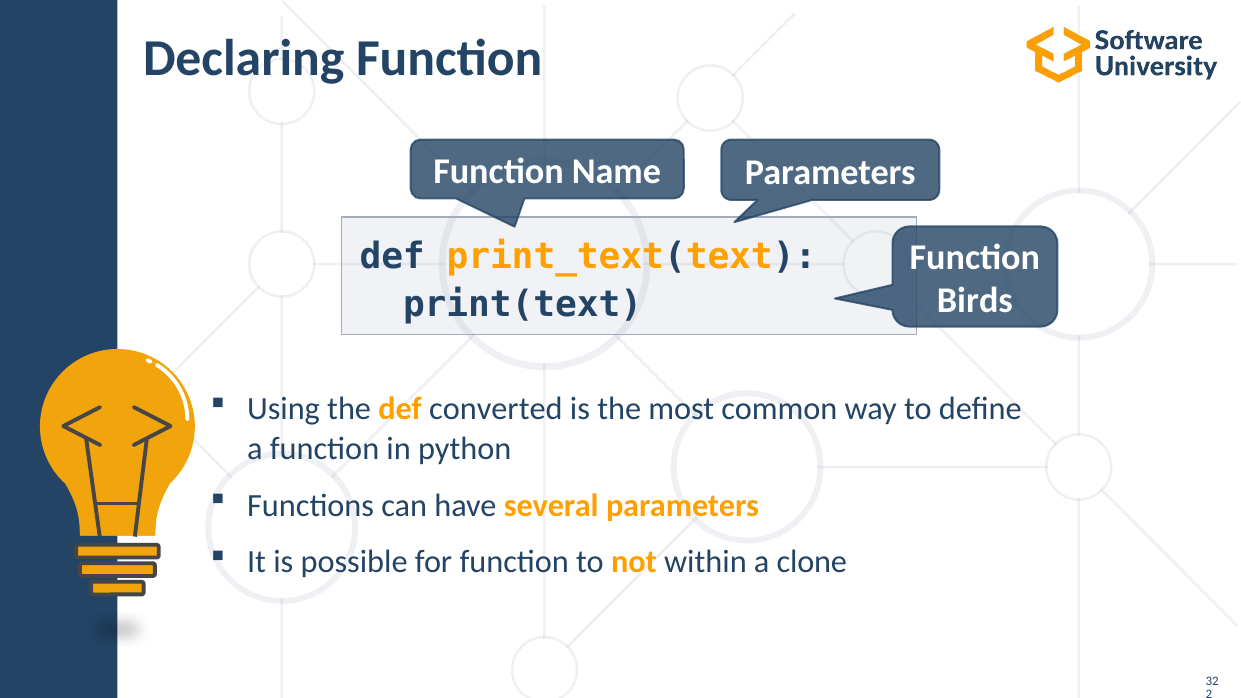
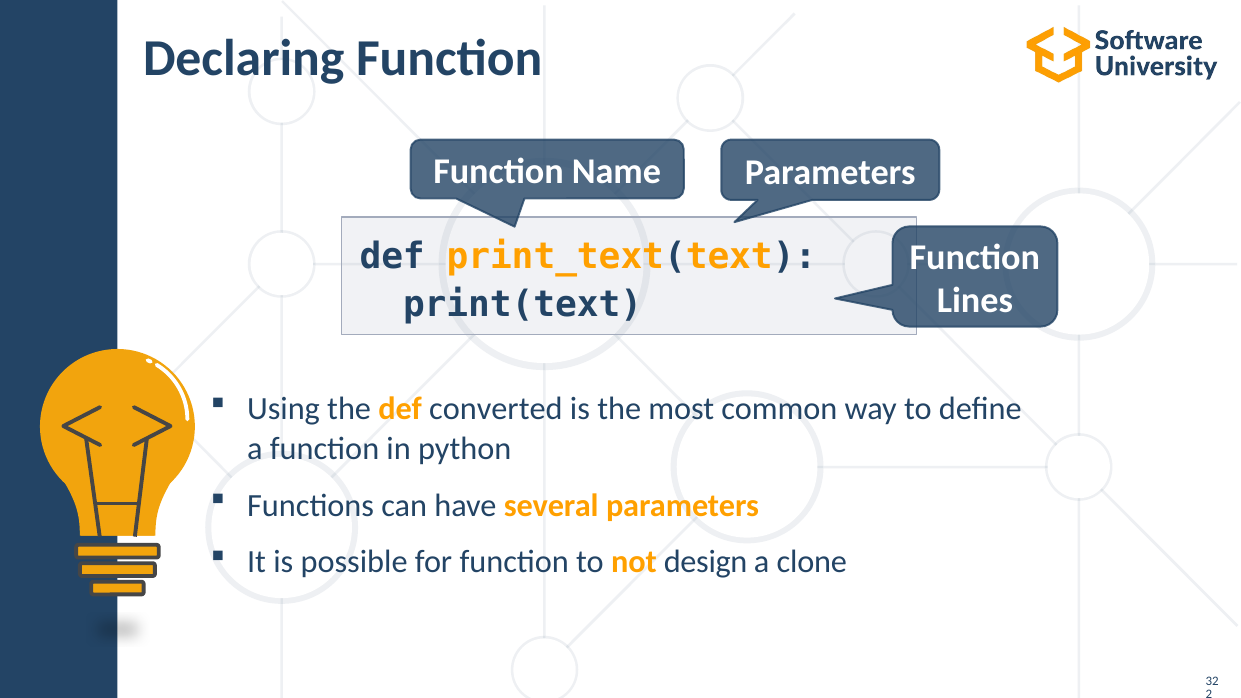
Birds: Birds -> Lines
within: within -> design
